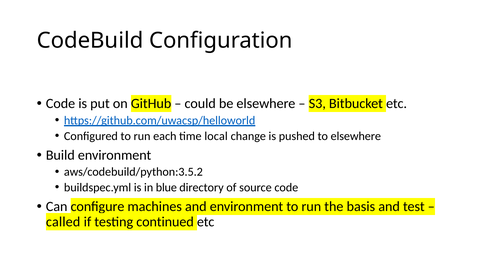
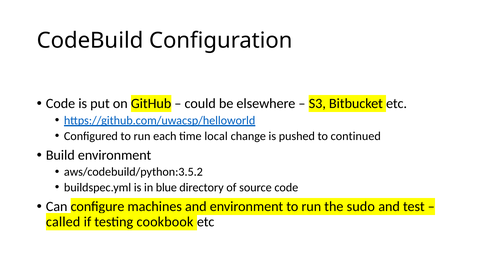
to elsewhere: elsewhere -> continued
basis: basis -> sudo
continued: continued -> cookbook
